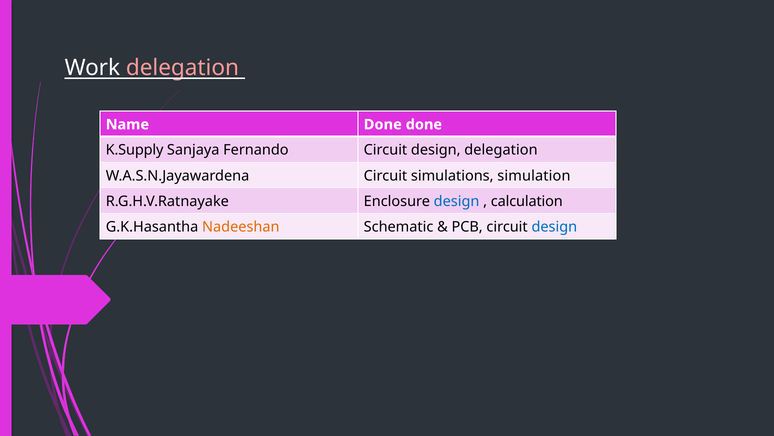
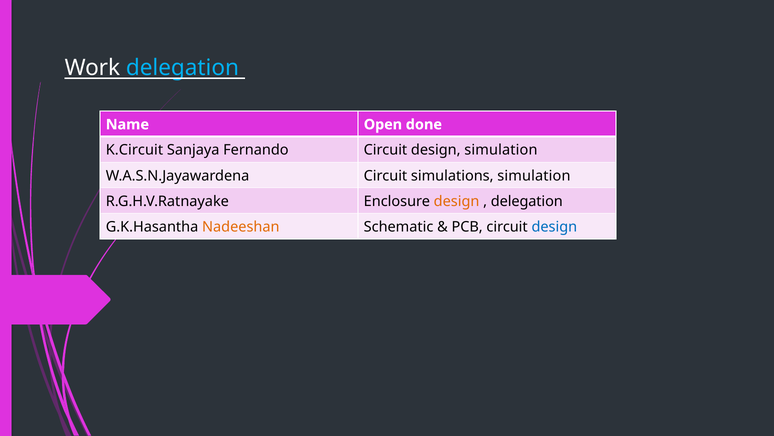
delegation at (182, 68) colour: pink -> light blue
Name Done: Done -> Open
K.Supply: K.Supply -> K.Circuit
design delegation: delegation -> simulation
design at (457, 201) colour: blue -> orange
calculation at (527, 201): calculation -> delegation
